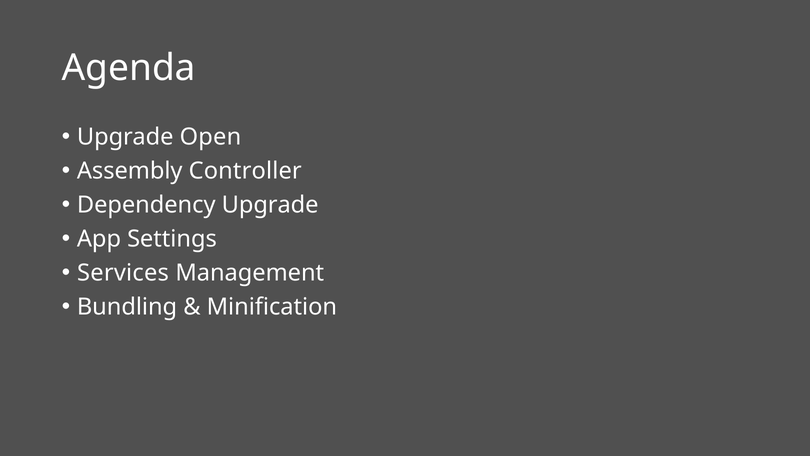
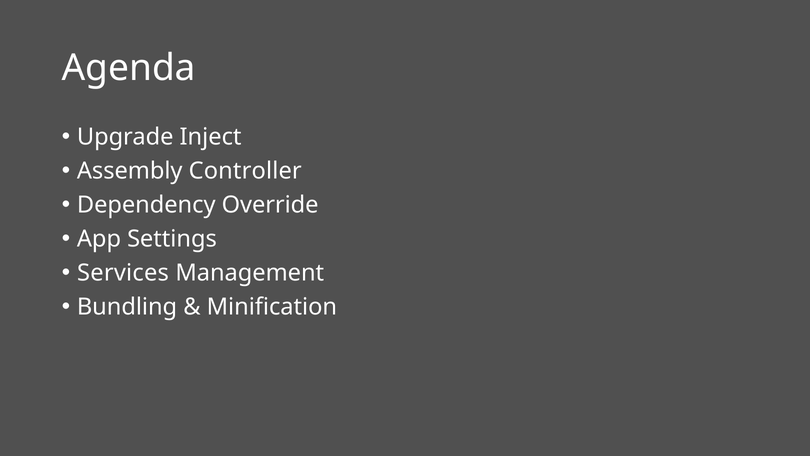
Open: Open -> Inject
Dependency Upgrade: Upgrade -> Override
